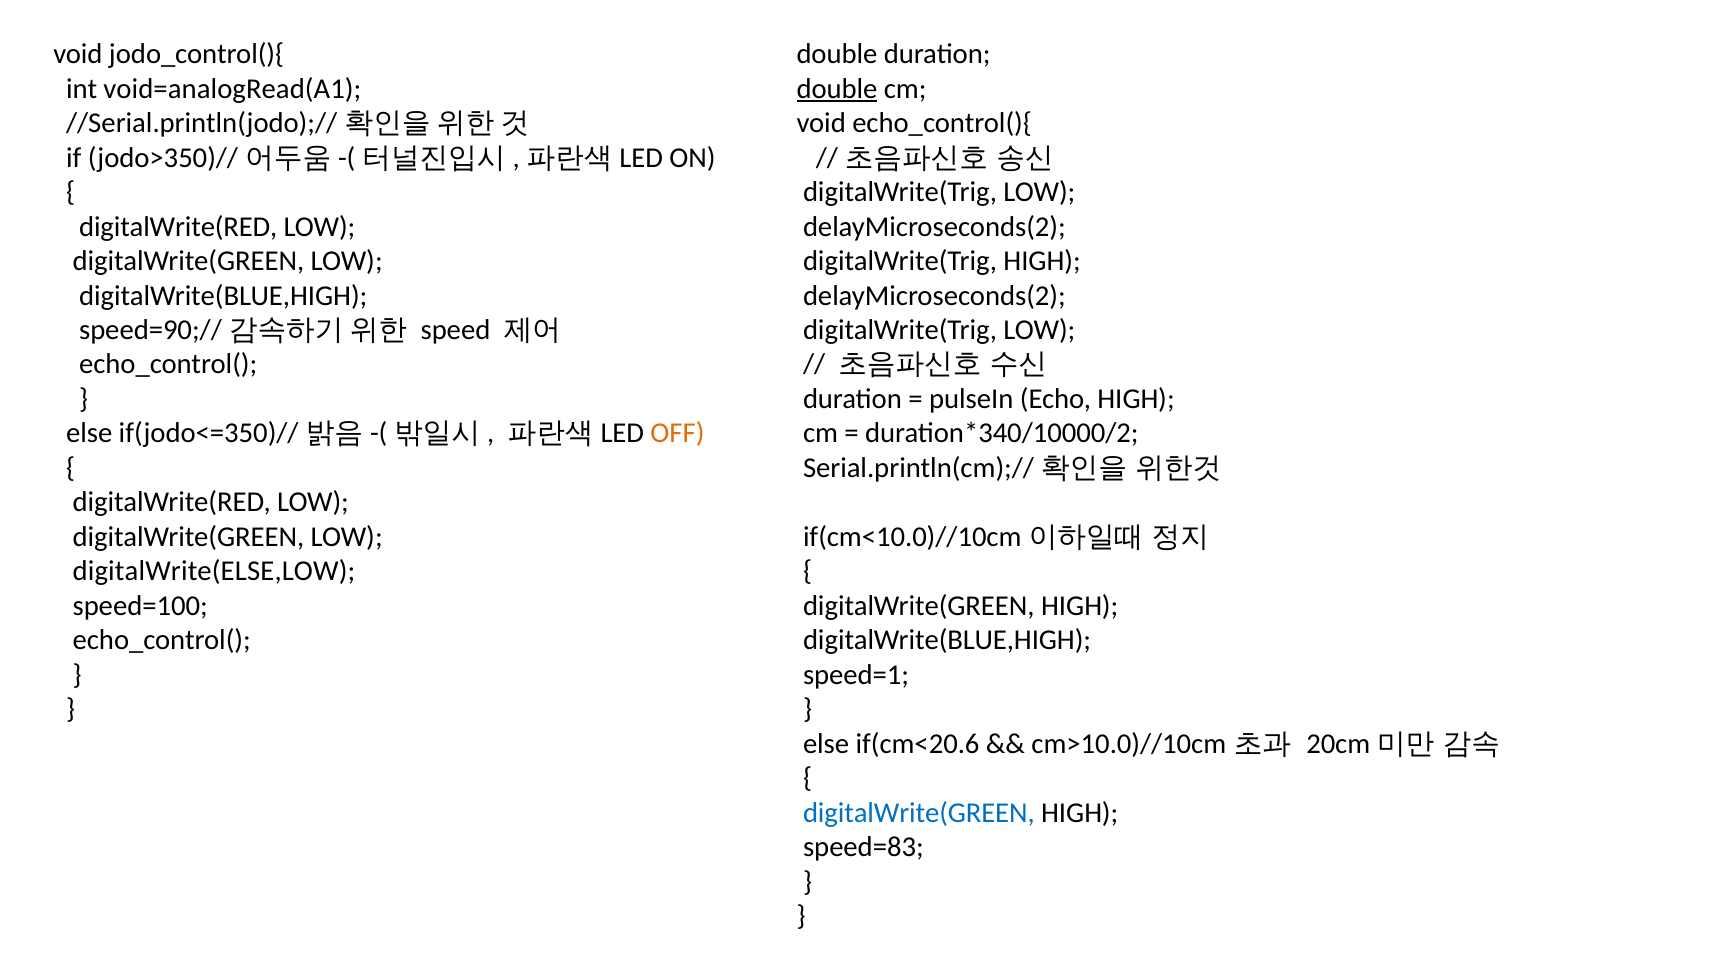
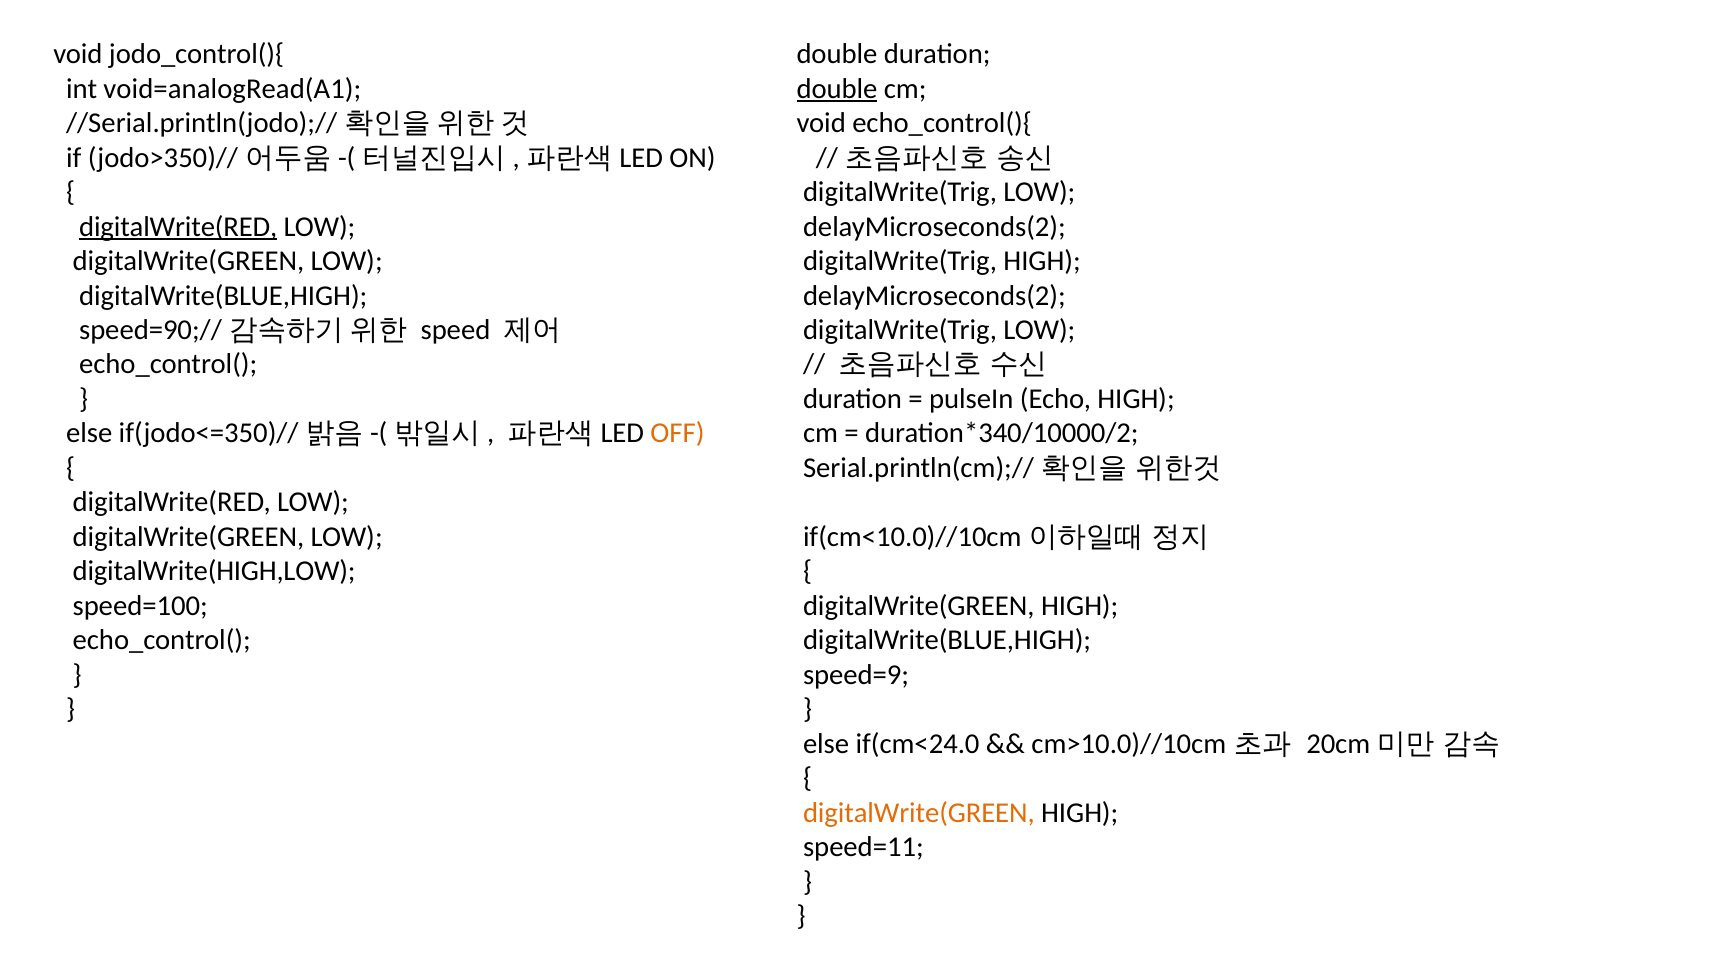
digitalWrite(RED at (178, 227) underline: none -> present
digitalWrite(ELSE,LOW: digitalWrite(ELSE,LOW -> digitalWrite(HIGH,LOW
speed=1: speed=1 -> speed=9
if(cm<20.6: if(cm<20.6 -> if(cm<24.0
digitalWrite(GREEN at (919, 812) colour: blue -> orange
speed=83: speed=83 -> speed=11
